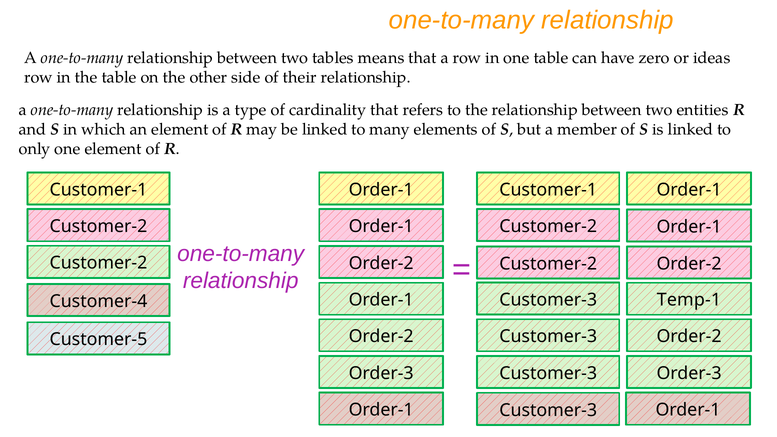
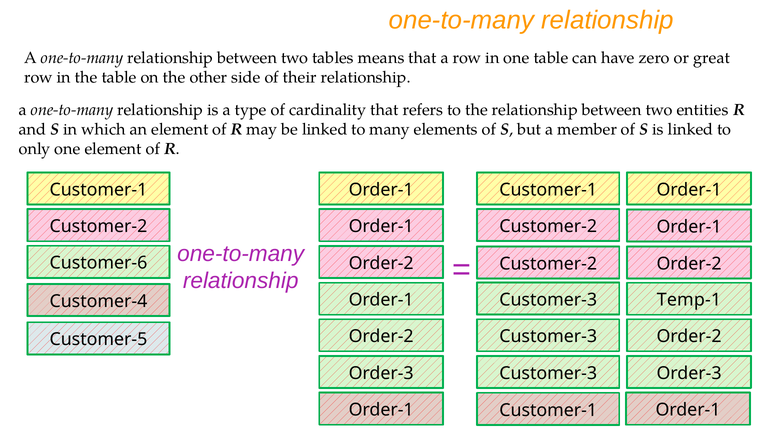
ideas: ideas -> great
Customer-2 at (98, 263): Customer-2 -> Customer-6
Customer-3 at (548, 410): Customer-3 -> Customer-1
